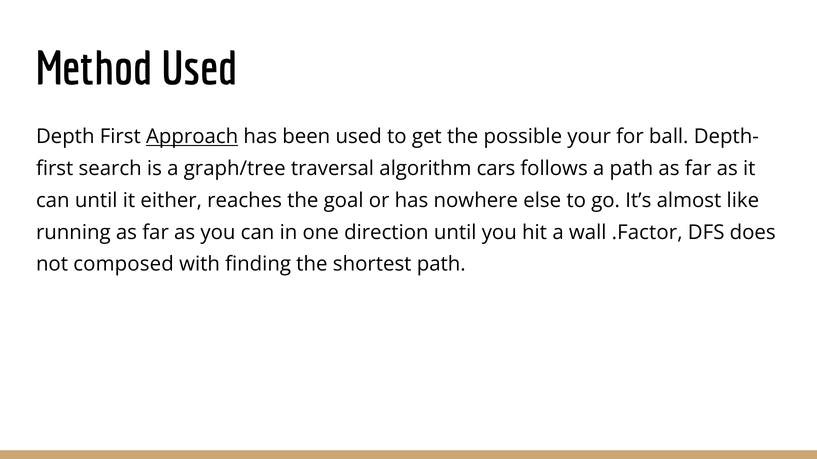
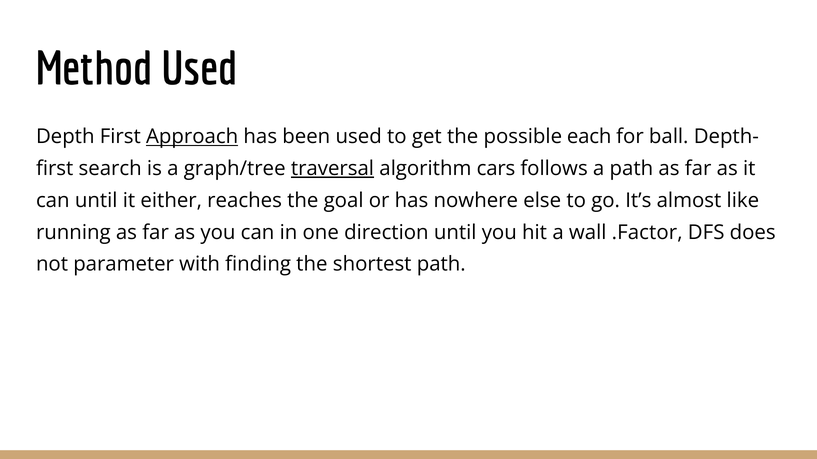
your: your -> each
traversal underline: none -> present
composed: composed -> parameter
